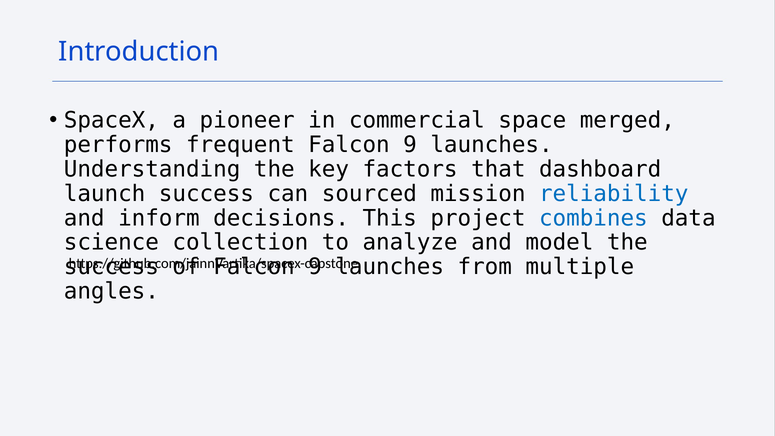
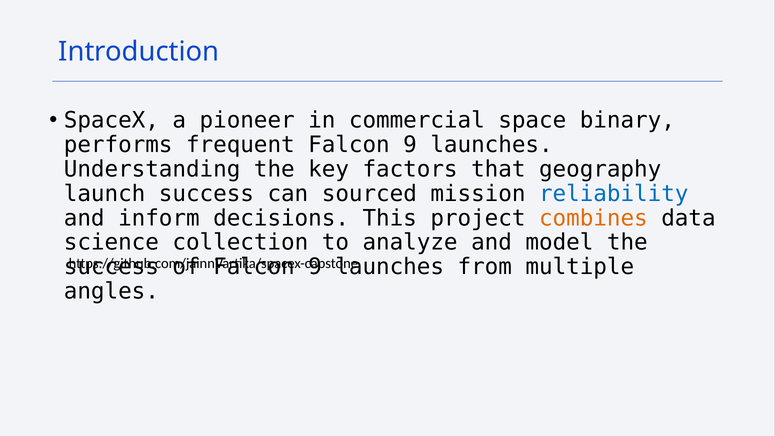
merged: merged -> binary
dashboard: dashboard -> geography
combines colour: blue -> orange
